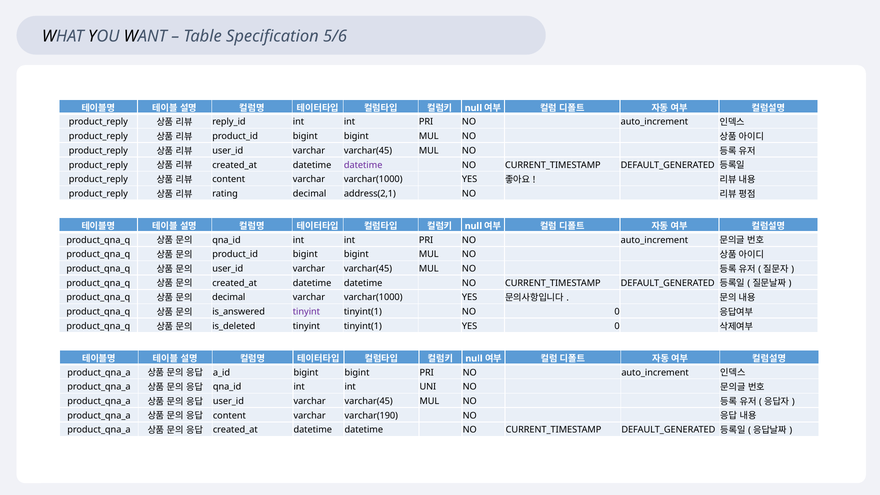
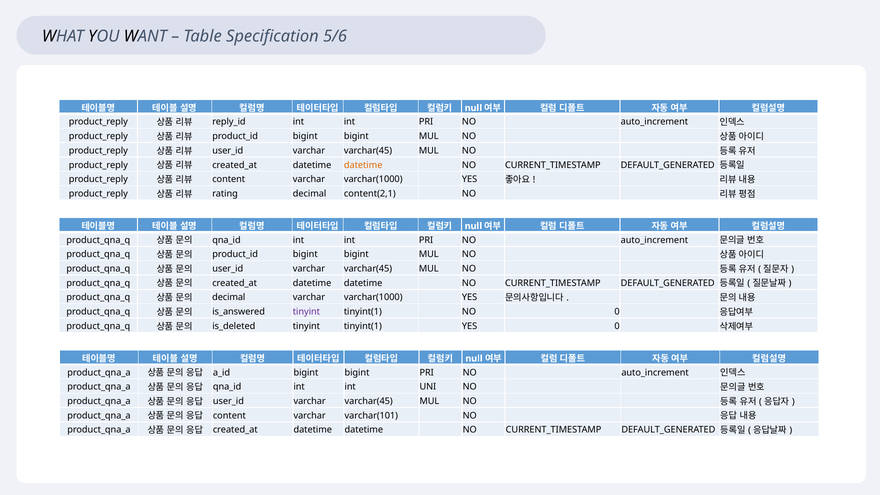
datetime at (363, 165) colour: purple -> orange
address(2,1: address(2,1 -> content(2,1
varchar(190: varchar(190 -> varchar(101
